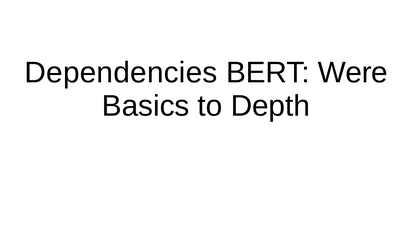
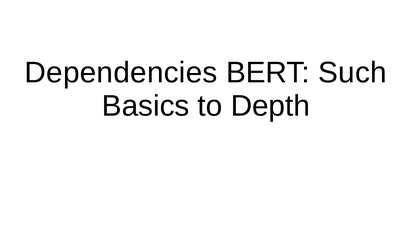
Were: Were -> Such
